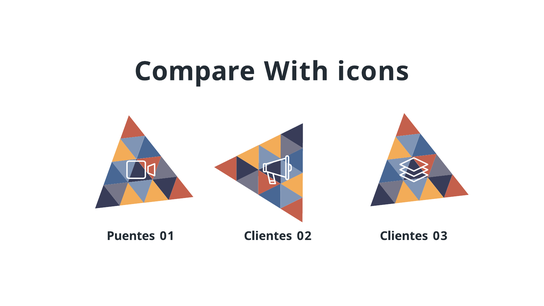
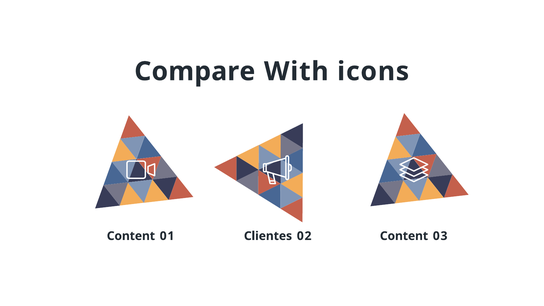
Puentes at (131, 236): Puentes -> Content
Clientes at (404, 236): Clientes -> Content
